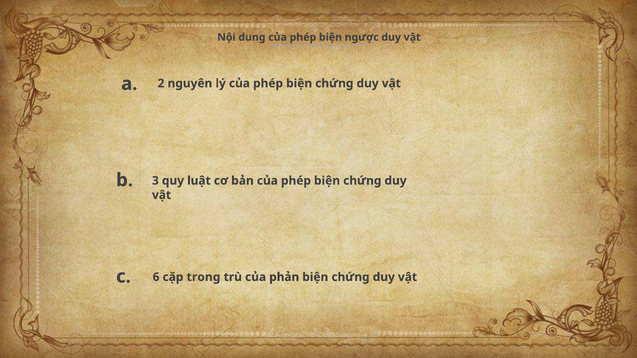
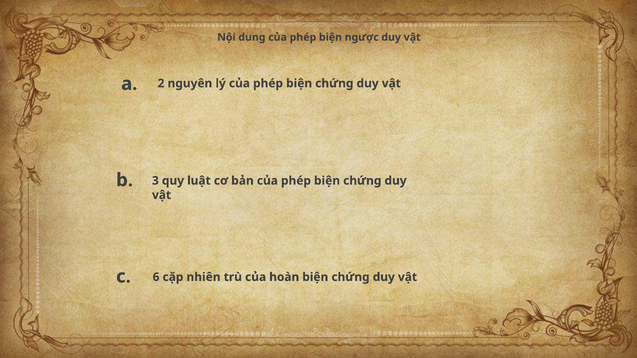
trong: trong -> nhiên
phản: phản -> hoàn
